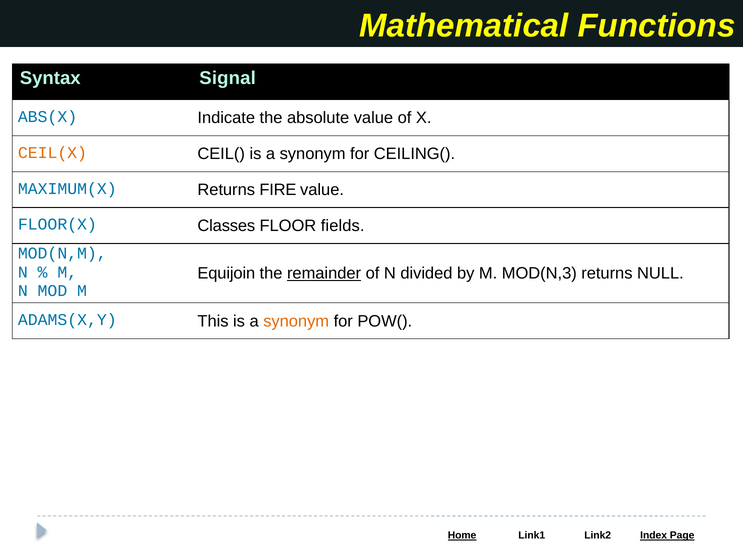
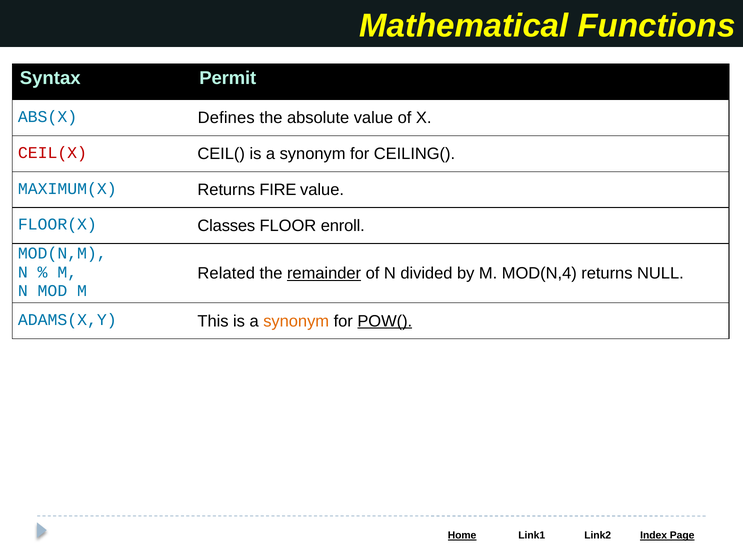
Signal: Signal -> Permit
Indicate: Indicate -> Defines
CEIL(X colour: orange -> red
fields: fields -> enroll
Equijoin: Equijoin -> Related
MOD(N,3: MOD(N,3 -> MOD(N,4
POW( underline: none -> present
